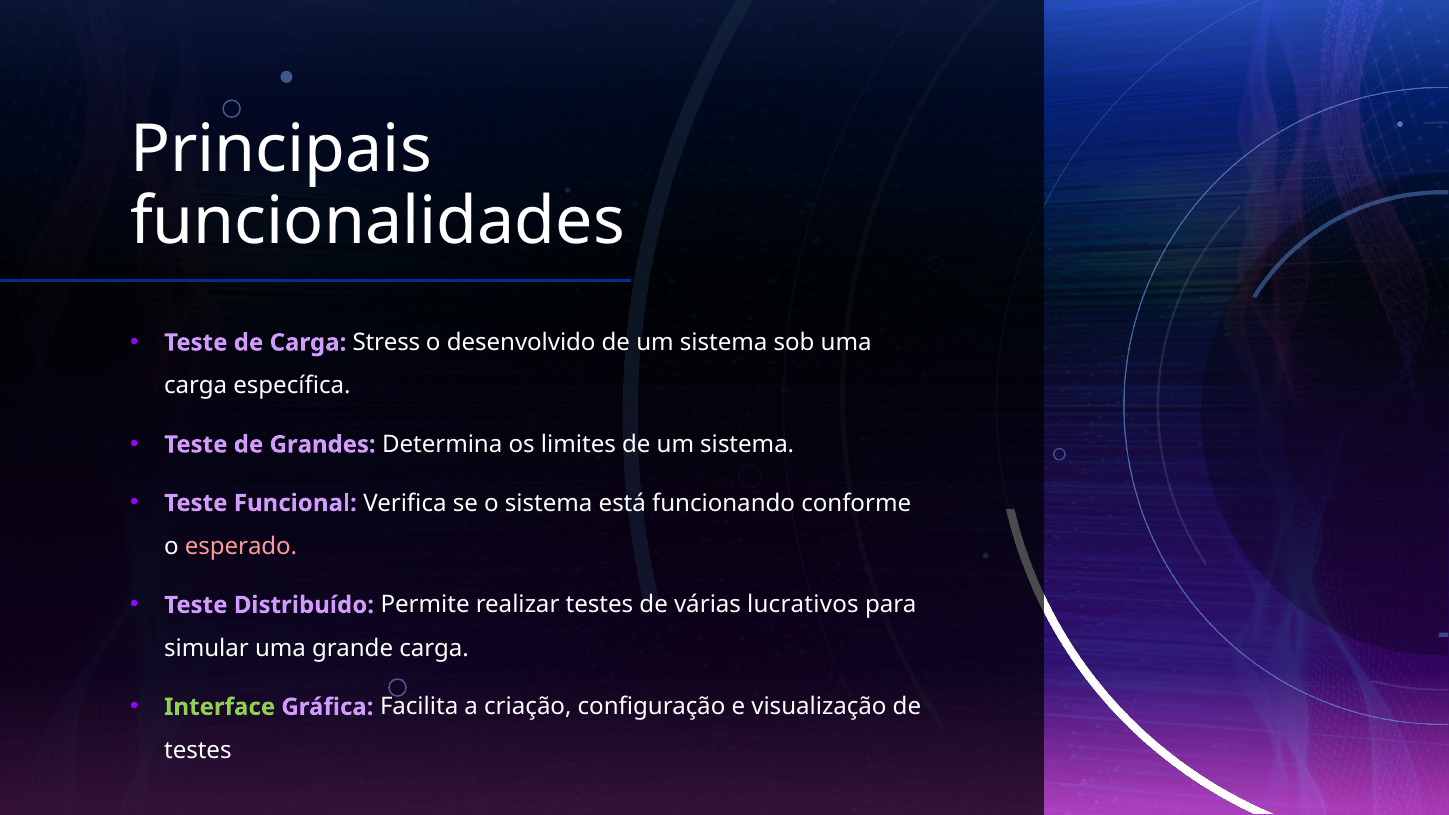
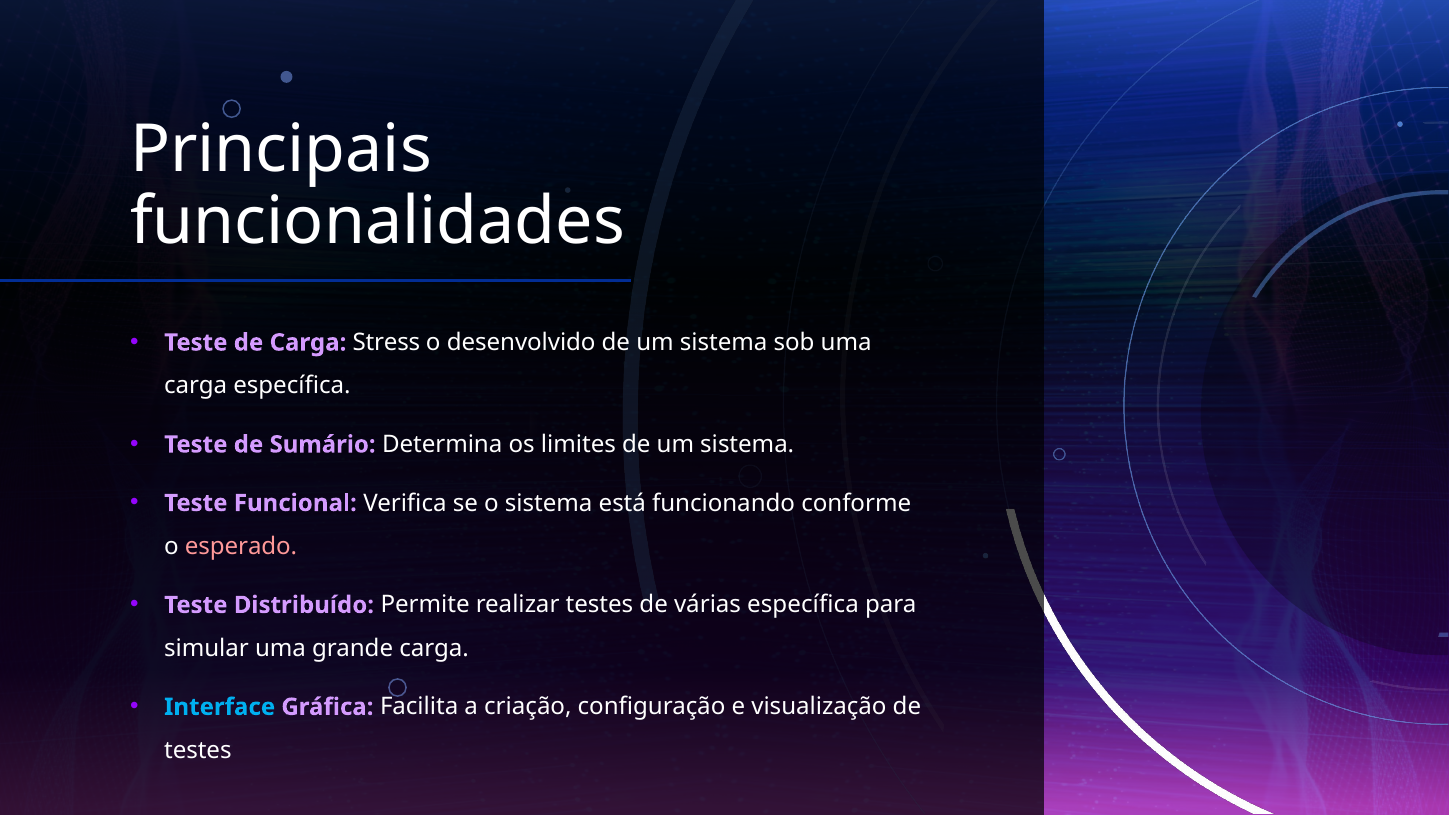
Grandes: Grandes -> Sumário
várias lucrativos: lucrativos -> específica
Interface colour: light green -> light blue
